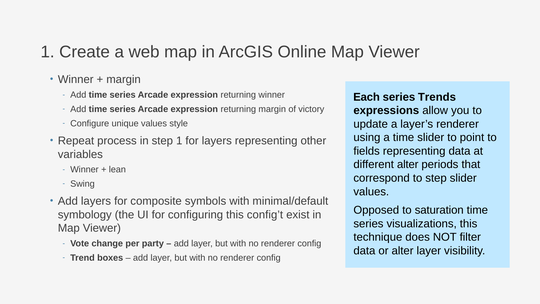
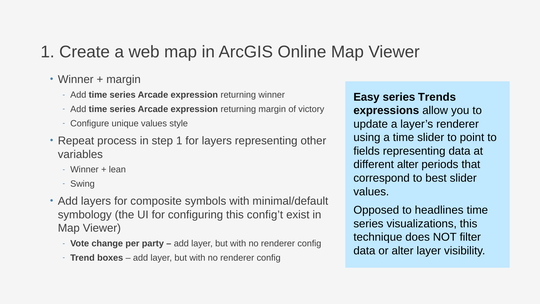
Each: Each -> Easy
to step: step -> best
saturation: saturation -> headlines
